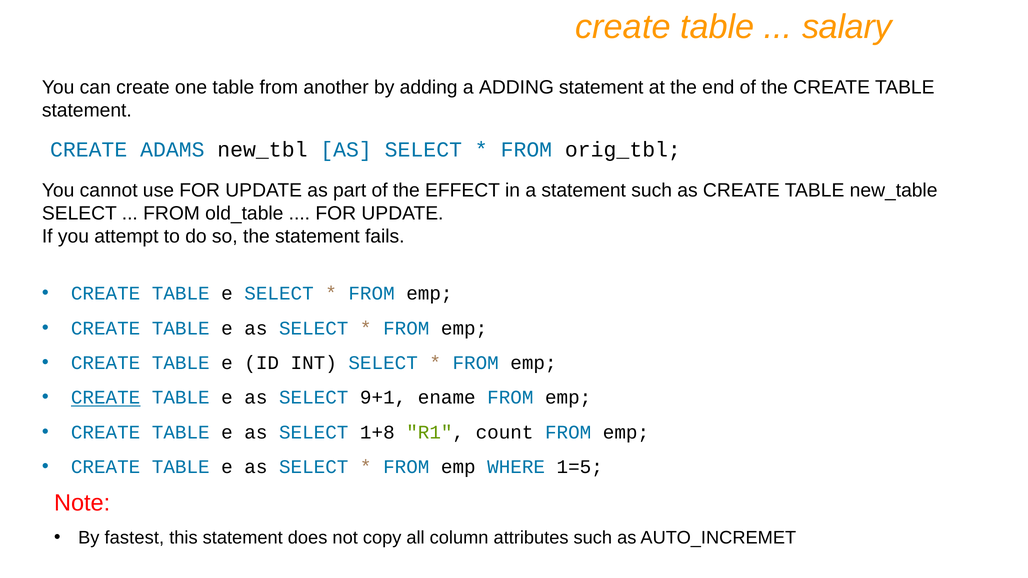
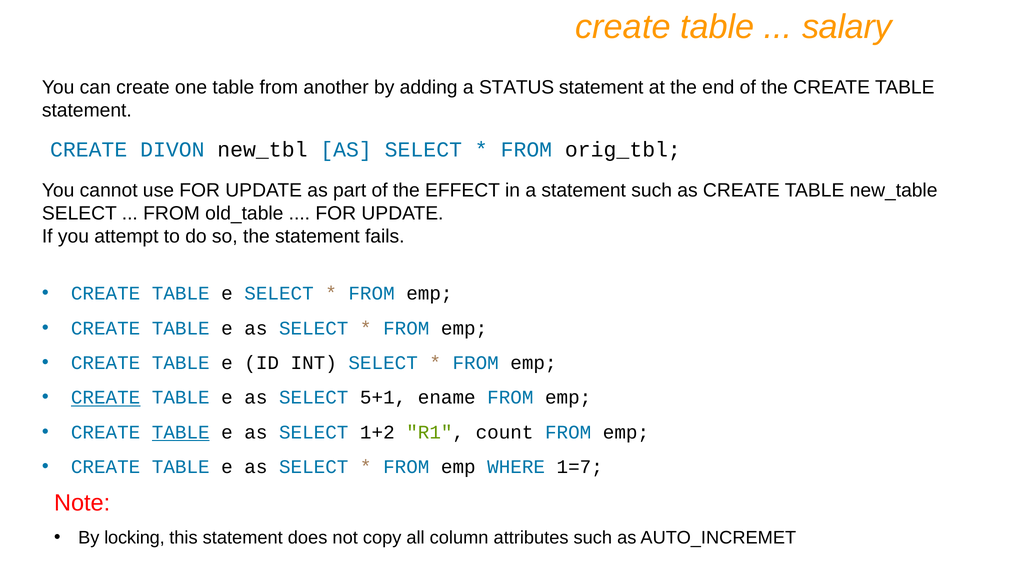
a ADDING: ADDING -> STATUS
ADAMS: ADAMS -> DIVON
9+1: 9+1 -> 5+1
TABLE at (181, 432) underline: none -> present
1+8: 1+8 -> 1+2
1=5: 1=5 -> 1=7
fastest: fastest -> locking
